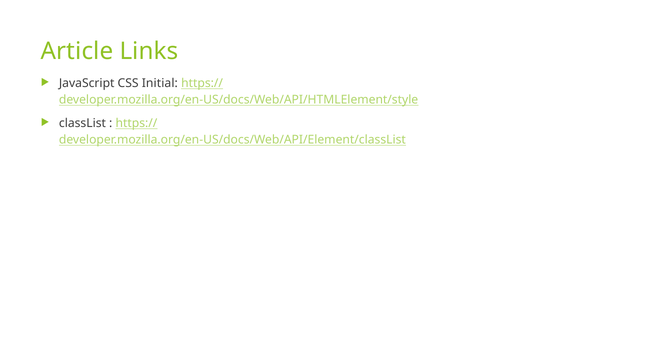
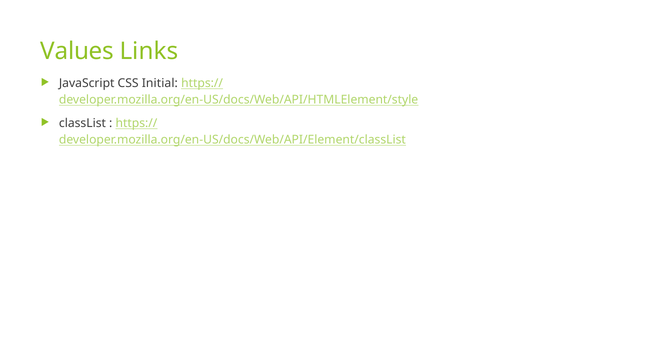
Article: Article -> Values
